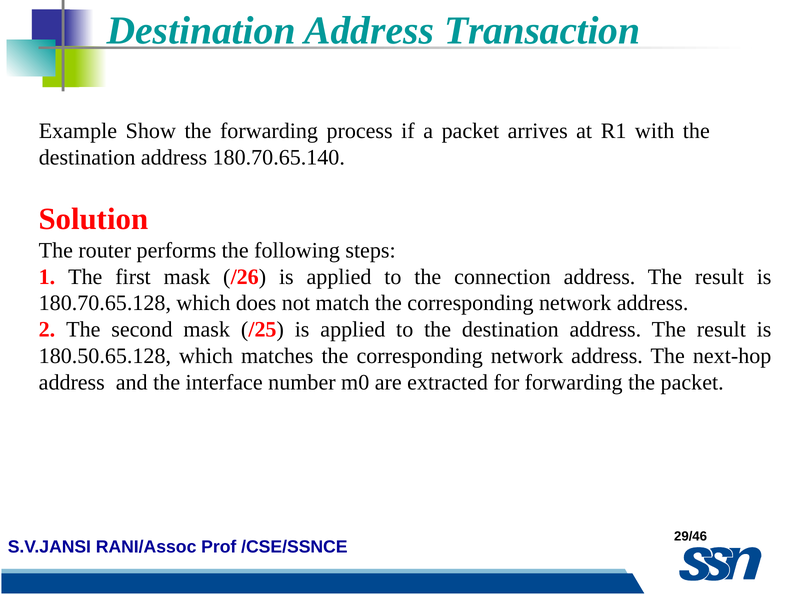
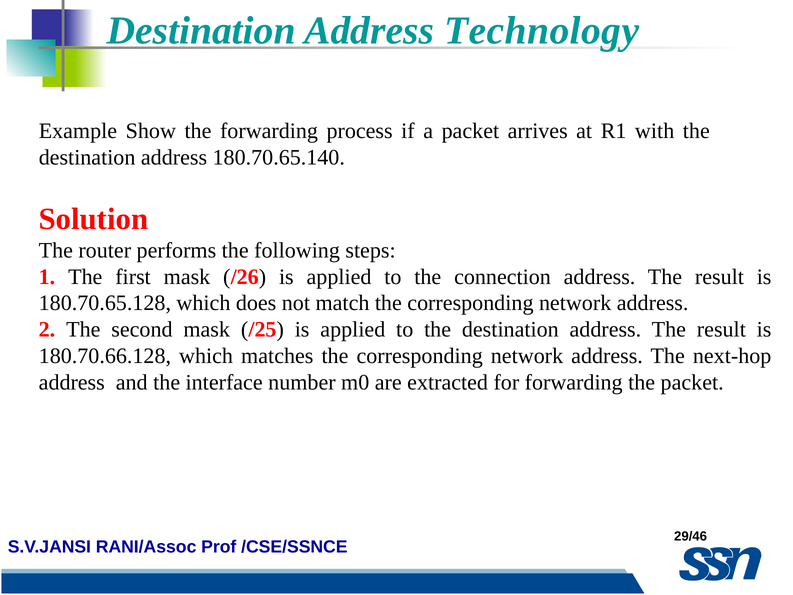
Transaction: Transaction -> Technology
180.50.65.128: 180.50.65.128 -> 180.70.66.128
